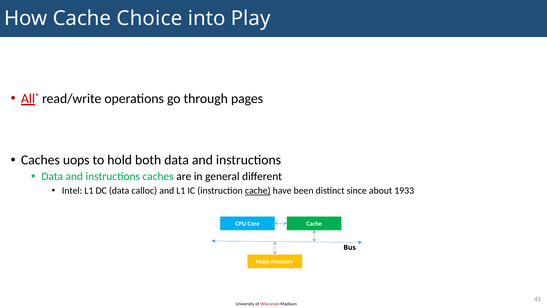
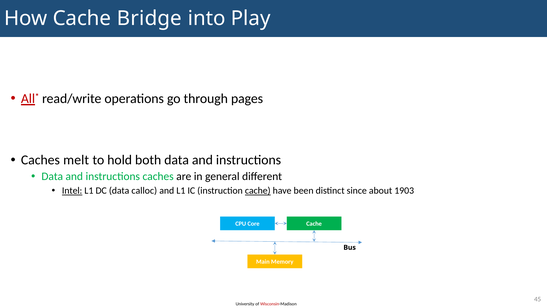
Choice: Choice -> Bridge
uops: uops -> melt
Intel underline: none -> present
1933: 1933 -> 1903
